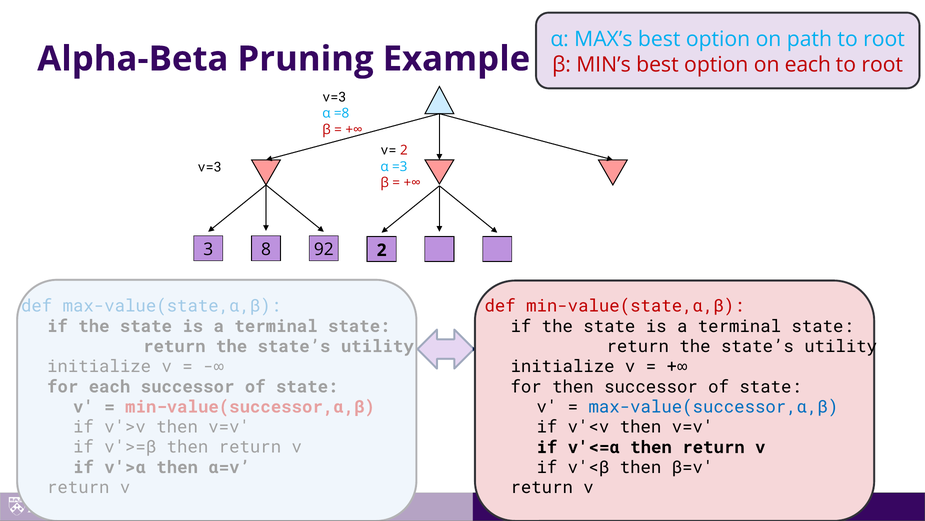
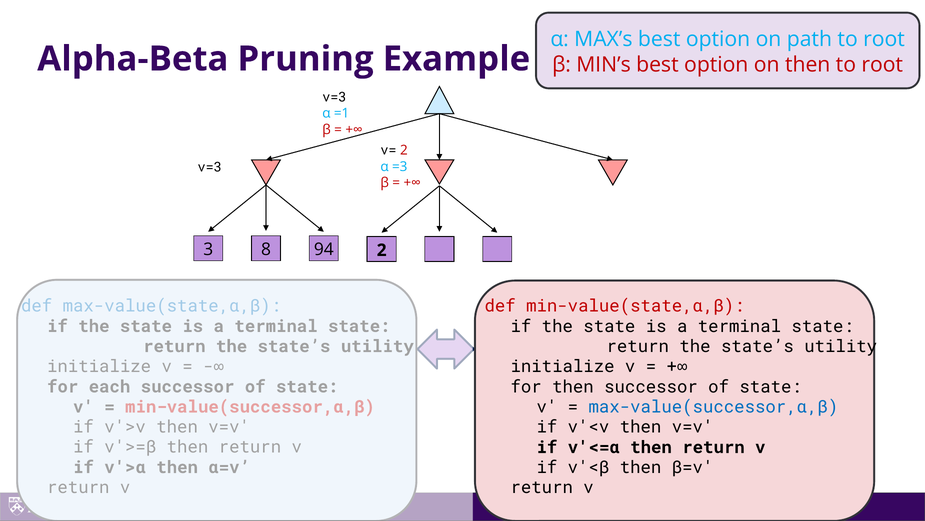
on each: each -> then
=8: =8 -> =1
92: 92 -> 94
